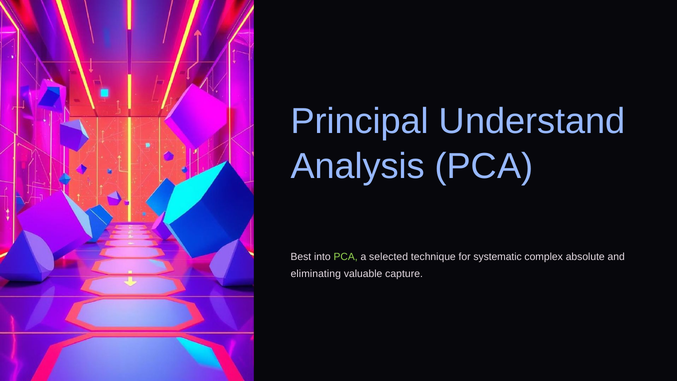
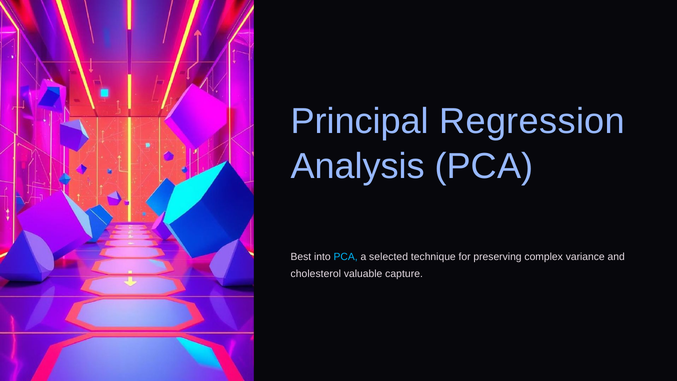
Understand: Understand -> Regression
PCA at (346, 257) colour: light green -> light blue
systematic: systematic -> preserving
absolute: absolute -> variance
eliminating: eliminating -> cholesterol
